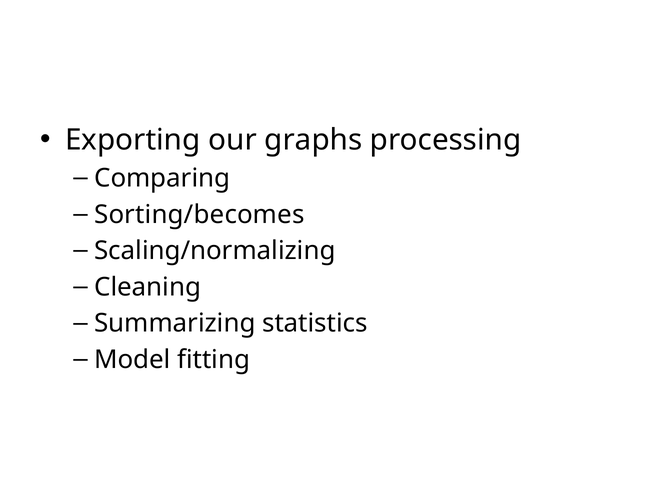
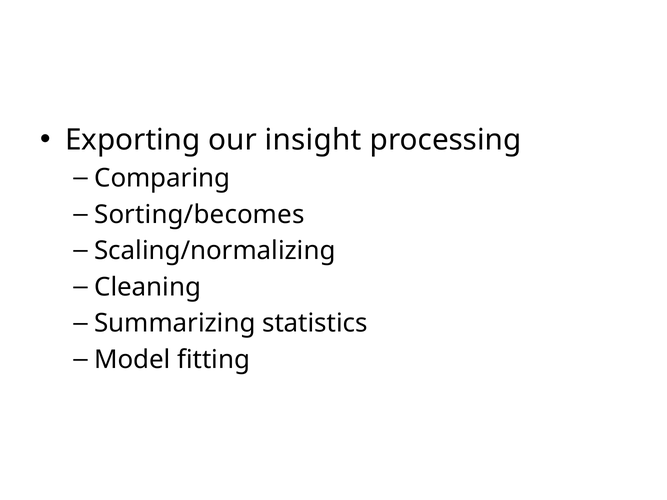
graphs: graphs -> insight
